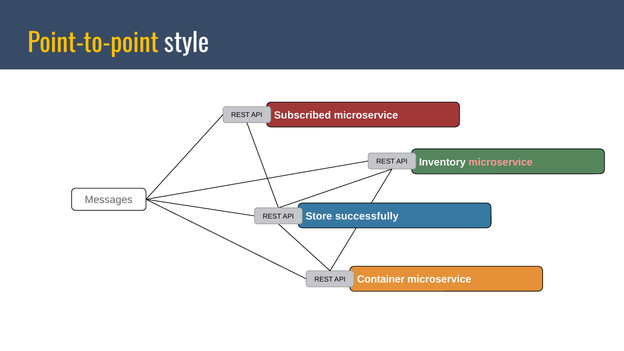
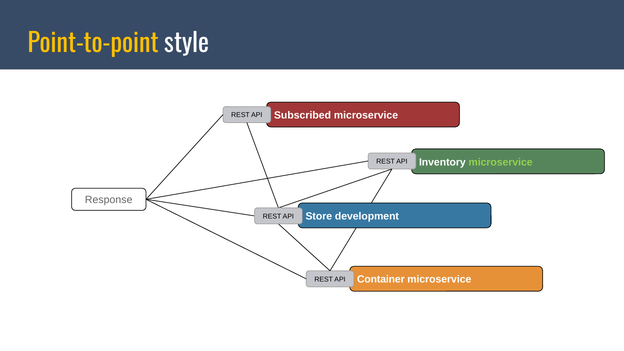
microservice at (501, 162) colour: pink -> light green
Messages: Messages -> Response
successfully: successfully -> development
